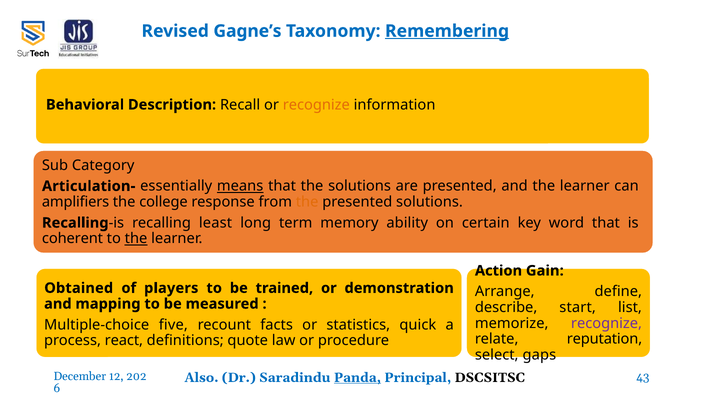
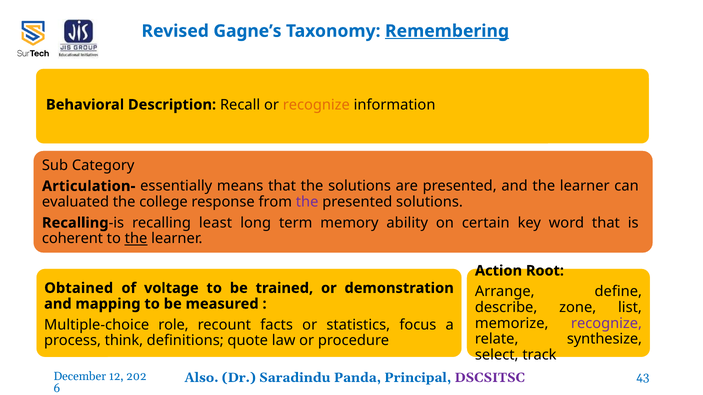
means underline: present -> none
amplifiers: amplifiers -> evaluated
the at (307, 202) colour: orange -> purple
Gain: Gain -> Root
players: players -> voltage
start: start -> zone
five: five -> role
quick: quick -> focus
reputation: reputation -> synthesize
react: react -> think
gaps: gaps -> track
Panda underline: present -> none
DSCSITSC colour: black -> purple
